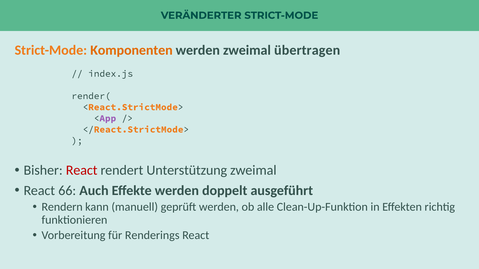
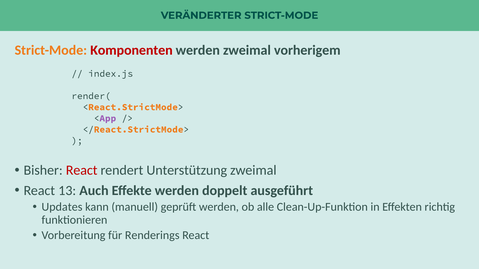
Komponenten colour: orange -> red
übertragen: übertragen -> vorherigem
66: 66 -> 13
Rendern: Rendern -> Updates
